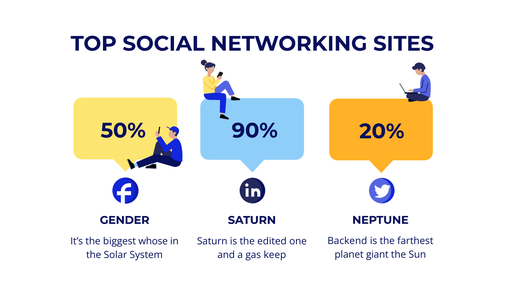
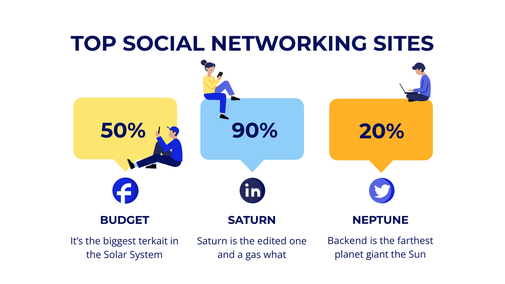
GENDER: GENDER -> BUDGET
whose: whose -> terkait
keep: keep -> what
